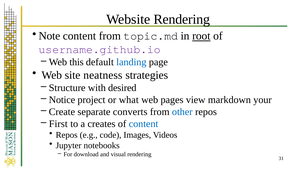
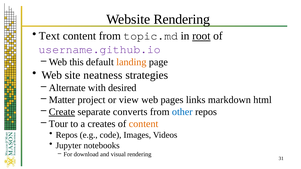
Note: Note -> Text
landing colour: blue -> orange
Structure: Structure -> Alternate
Notice: Notice -> Matter
what: what -> view
view: view -> links
your: your -> html
Create underline: none -> present
First: First -> Tour
content at (144, 124) colour: blue -> orange
